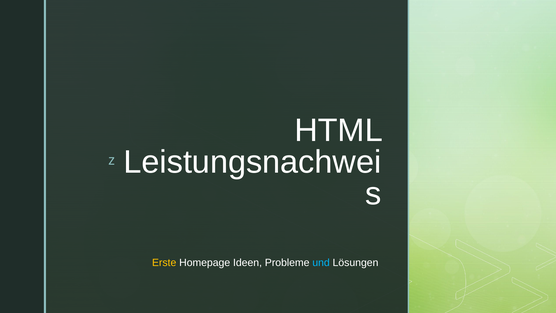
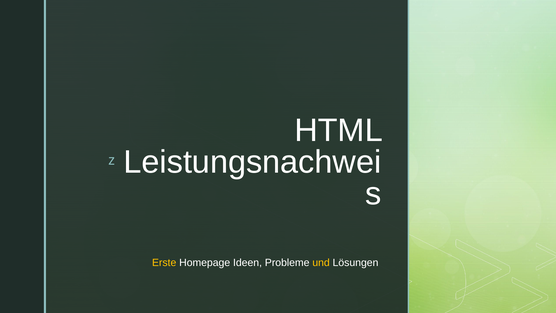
und colour: light blue -> yellow
